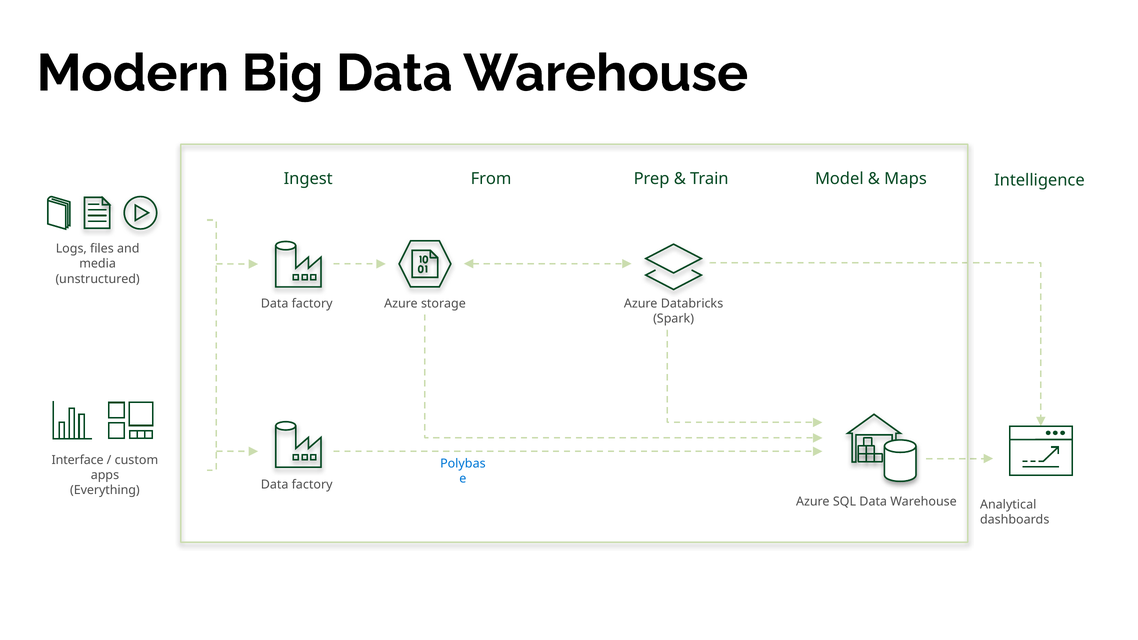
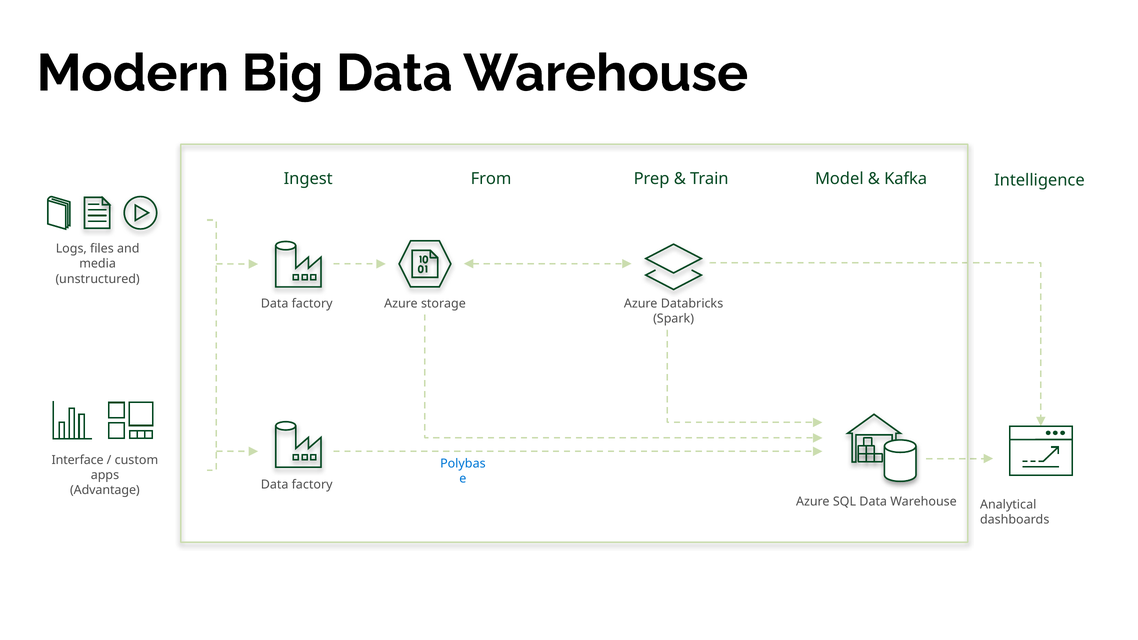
Maps: Maps -> Kafka
Everything: Everything -> Advantage
